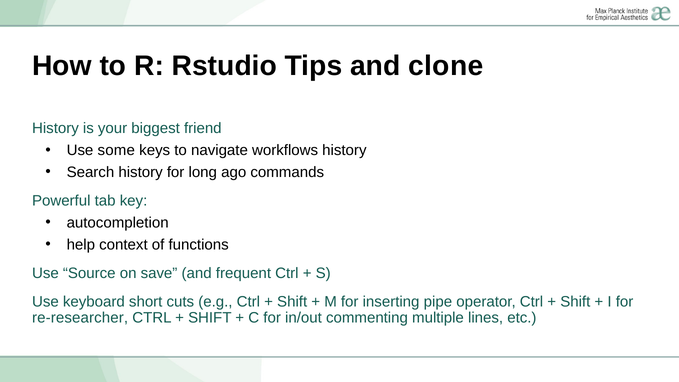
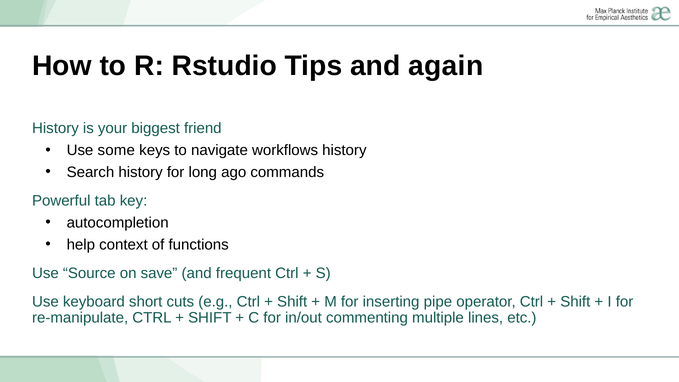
clone: clone -> again
re-researcher: re-researcher -> re-manipulate
